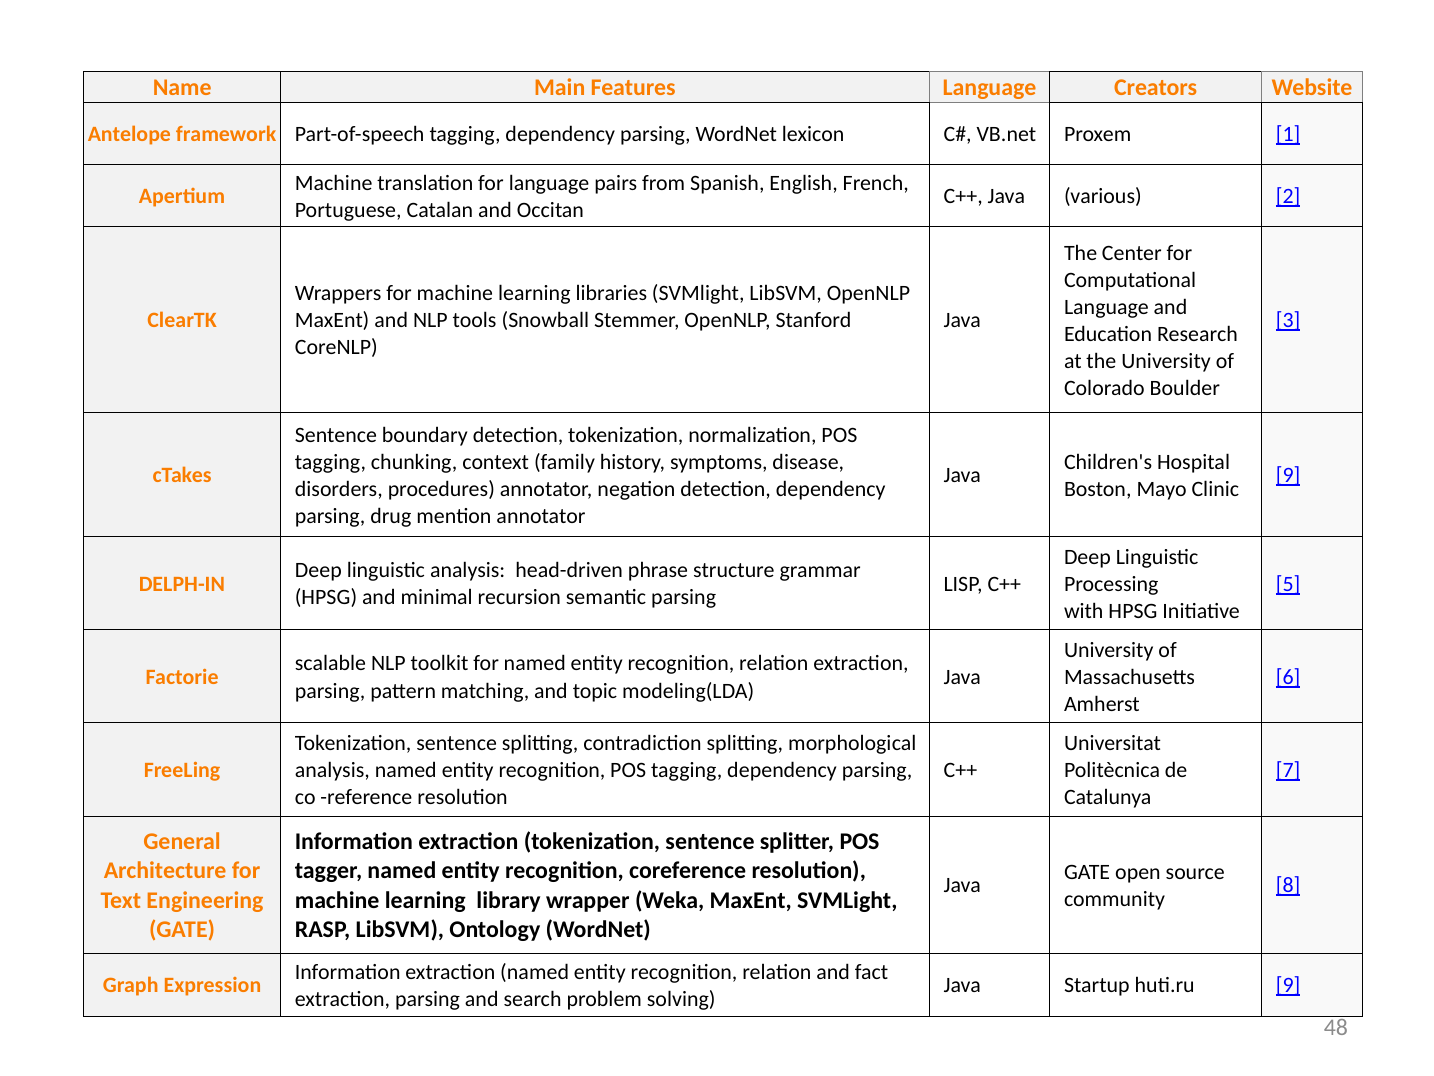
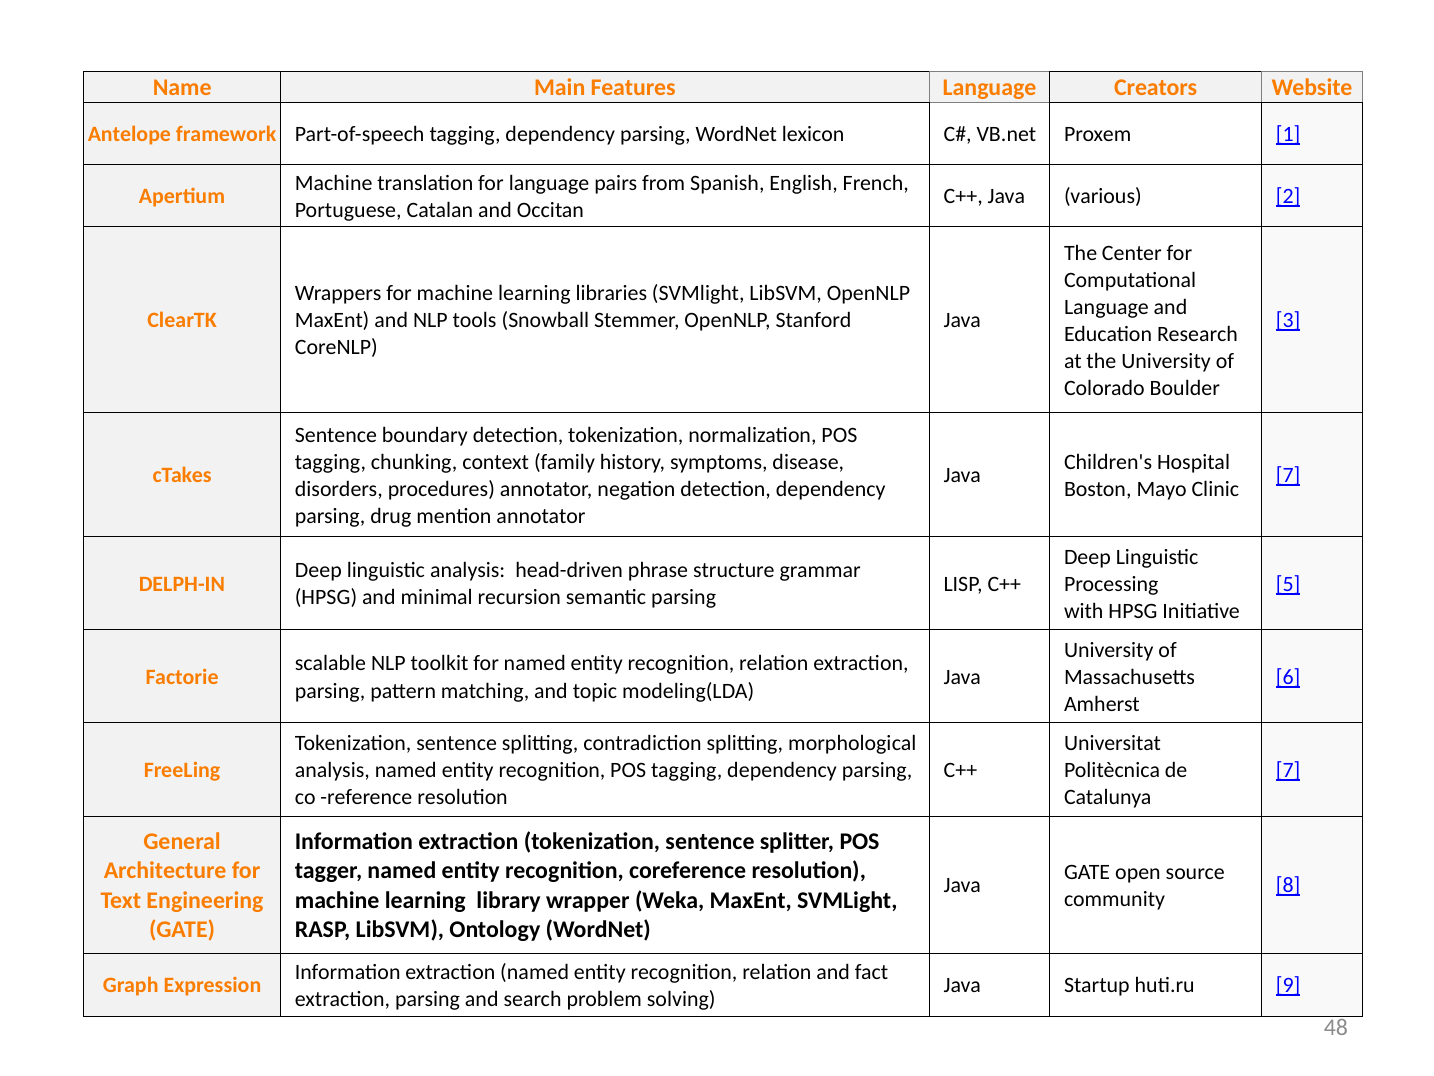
9 at (1288, 475): 9 -> 7
